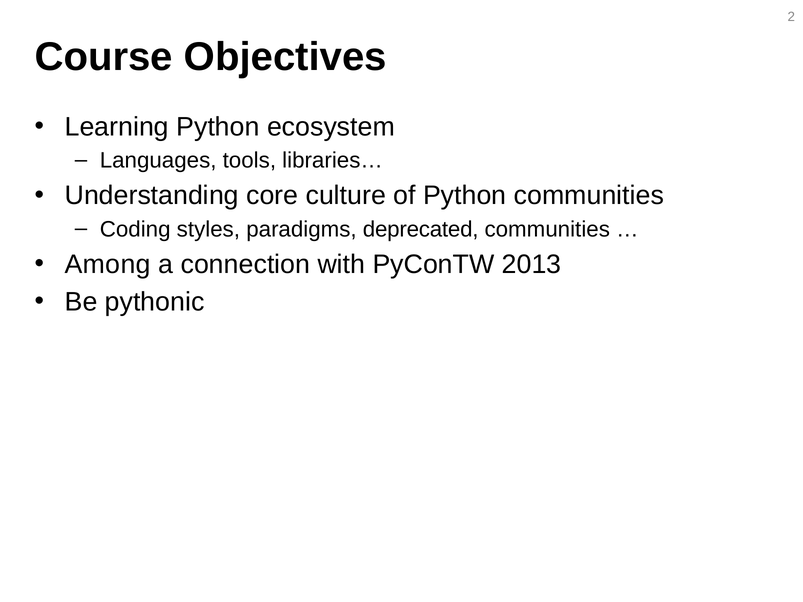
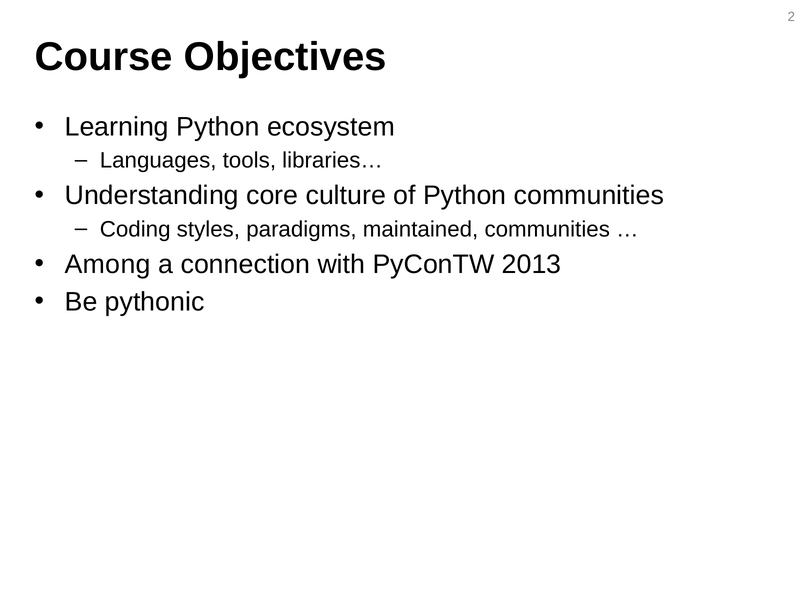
deprecated: deprecated -> maintained
